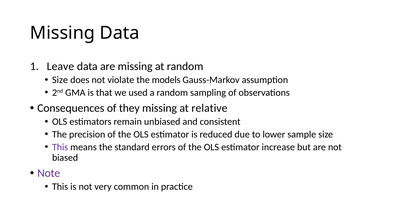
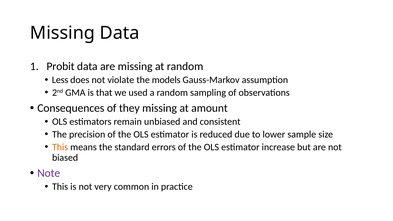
Leave: Leave -> Probit
Size at (60, 80): Size -> Less
relative: relative -> amount
This at (60, 147) colour: purple -> orange
